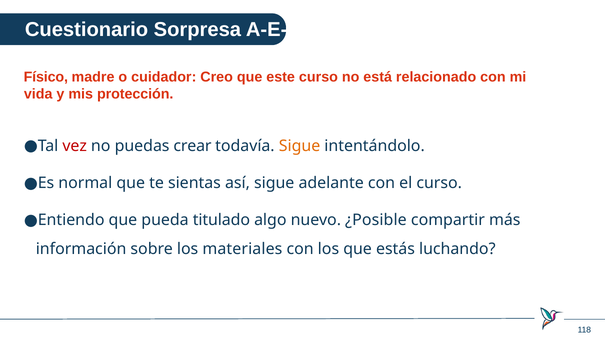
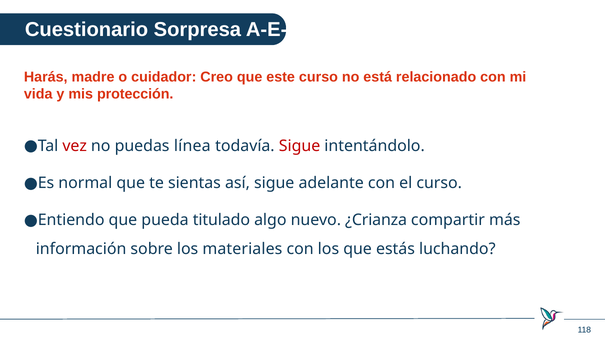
Físico: Físico -> Harás
crear: crear -> línea
Sigue at (300, 146) colour: orange -> red
¿Posible: ¿Posible -> ¿Crianza
